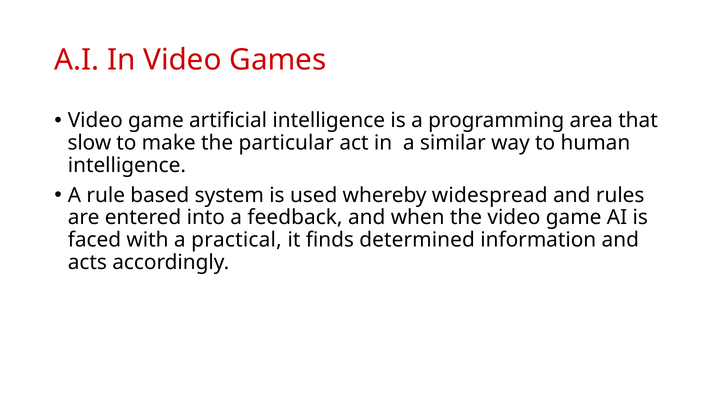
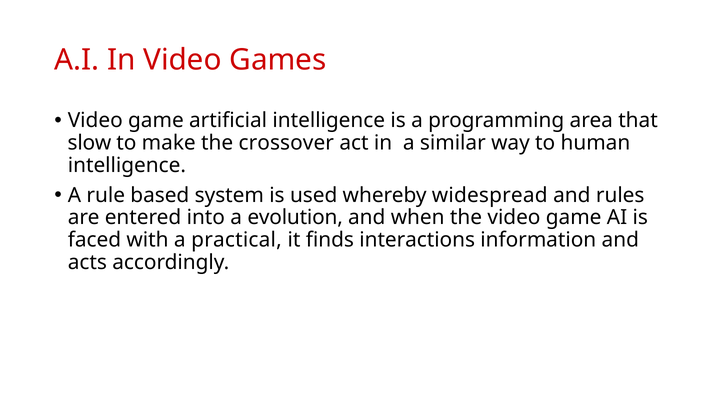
particular: particular -> crossover
feedback: feedback -> evolution
determined: determined -> interactions
